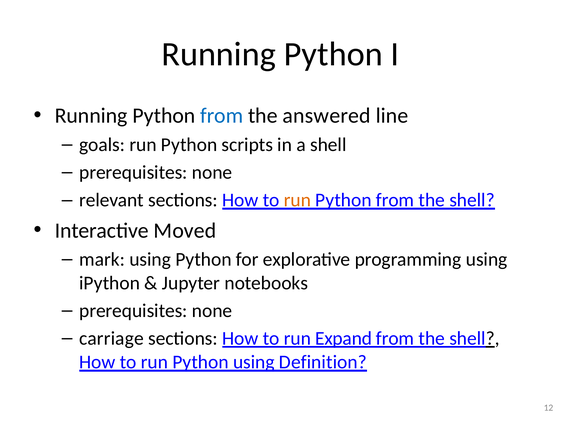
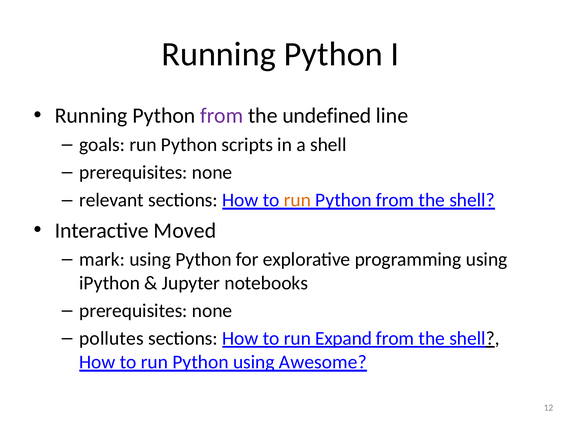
from at (222, 116) colour: blue -> purple
answered: answered -> undefined
carriage: carriage -> pollutes
Definition: Definition -> Awesome
